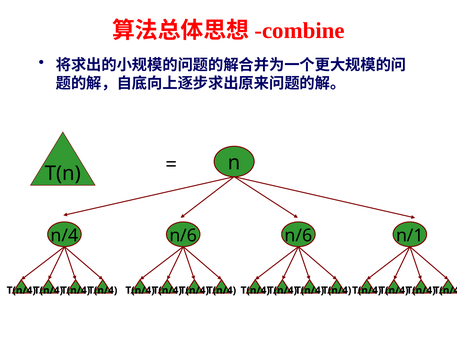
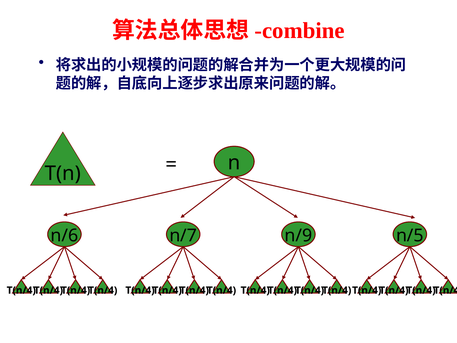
n/4: n/4 -> n/6
n/6 at (183, 235): n/6 -> n/7
n/6 at (298, 235): n/6 -> n/9
n/1: n/1 -> n/5
